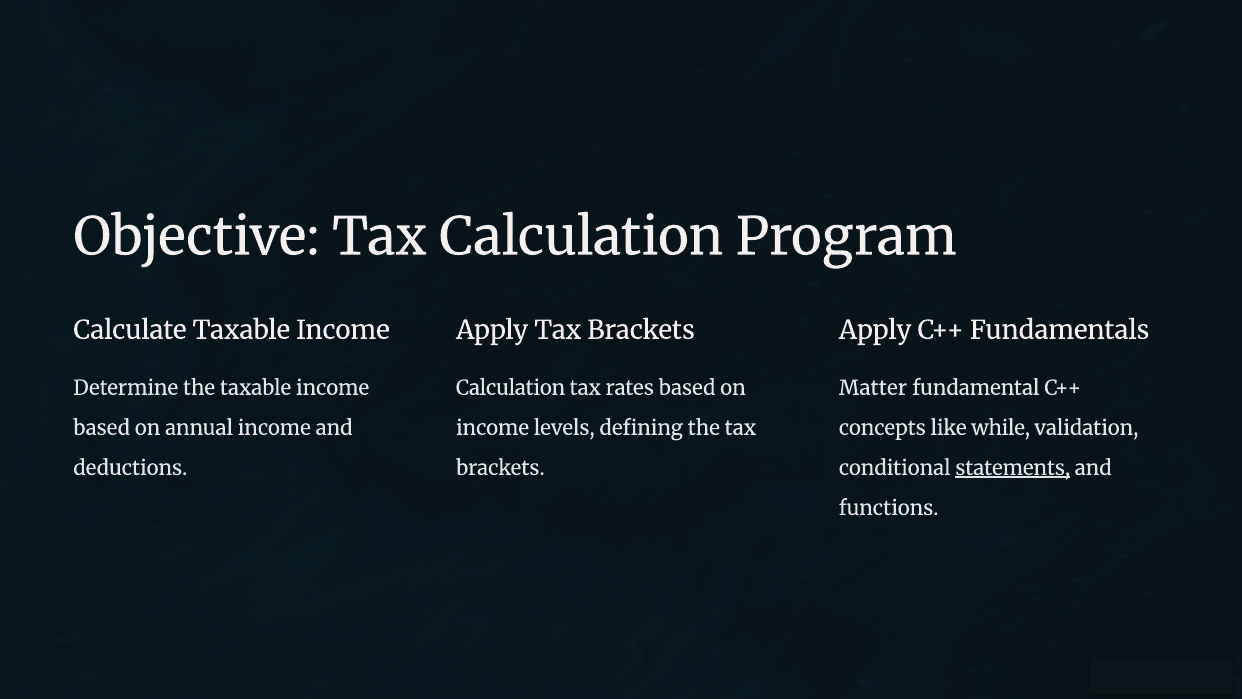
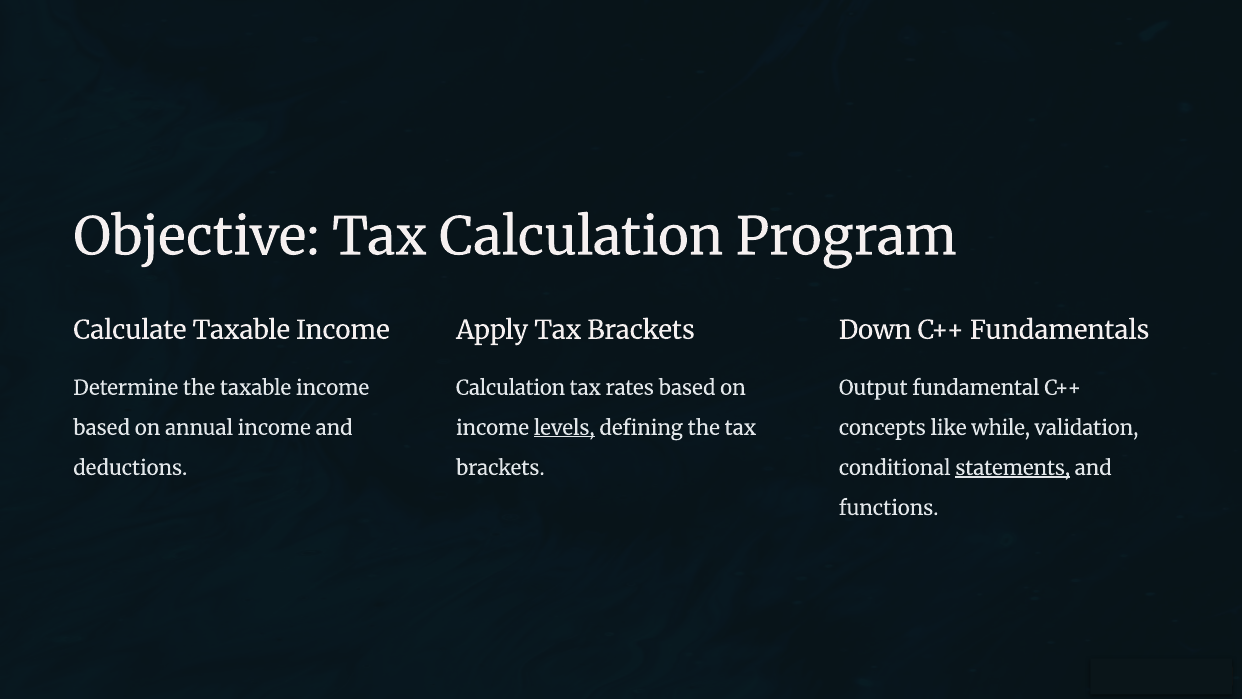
Apply at (875, 330): Apply -> Down
Matter: Matter -> Output
levels underline: none -> present
